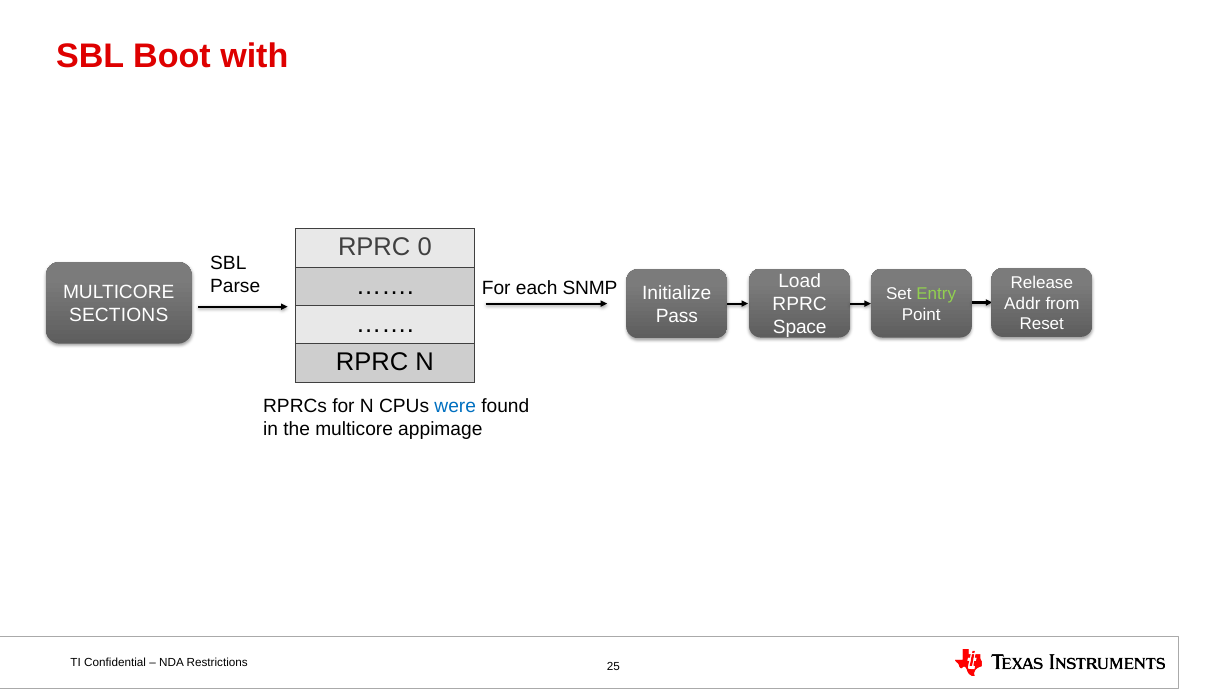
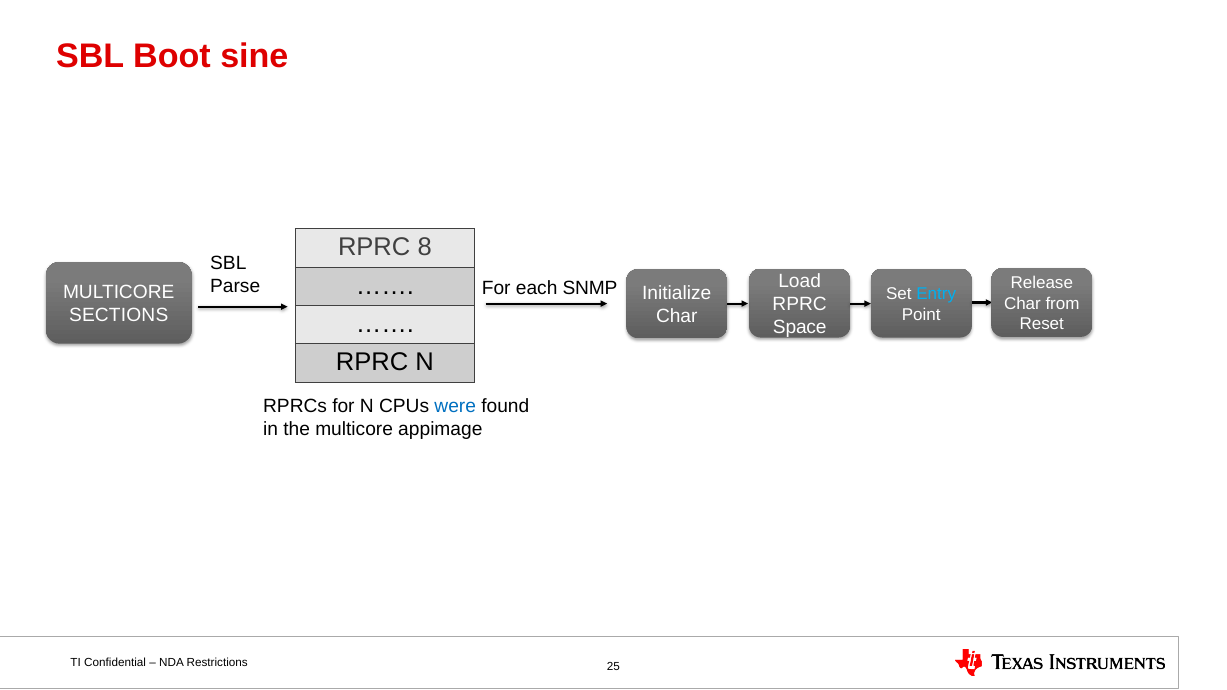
with: with -> sine
0: 0 -> 8
Entry colour: light green -> light blue
Addr at (1022, 304): Addr -> Char
Pass at (677, 317): Pass -> Char
